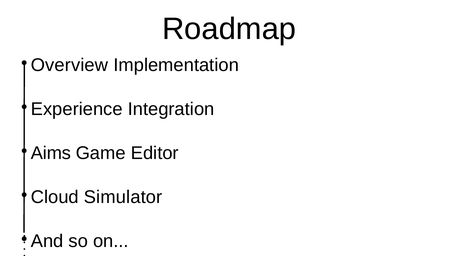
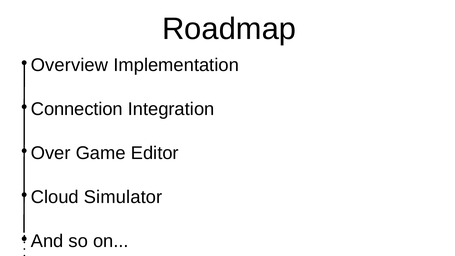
Experience: Experience -> Connection
Aims: Aims -> Over
